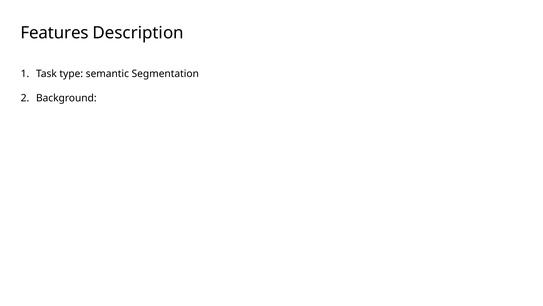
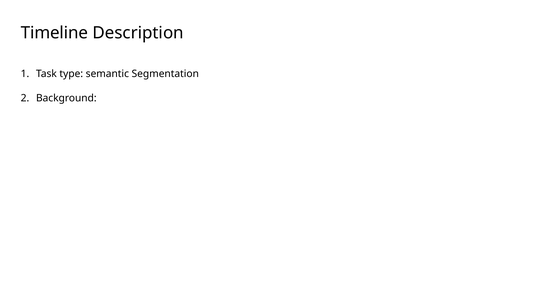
Features: Features -> Timeline
